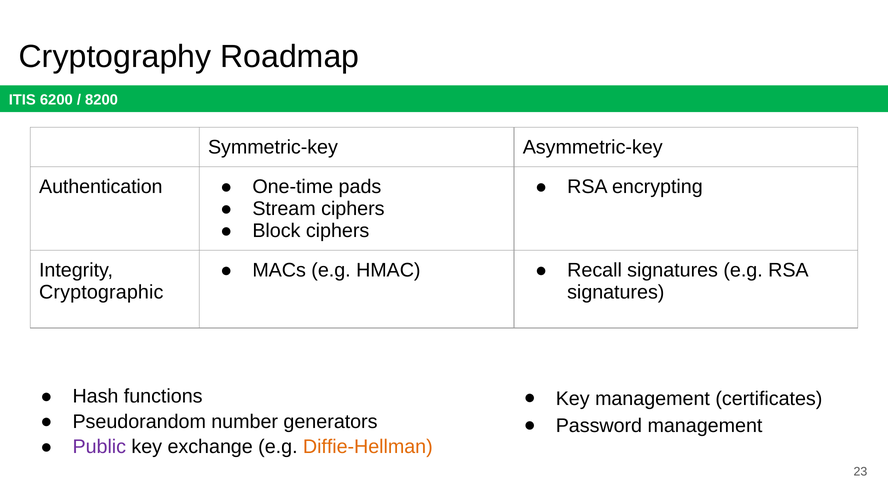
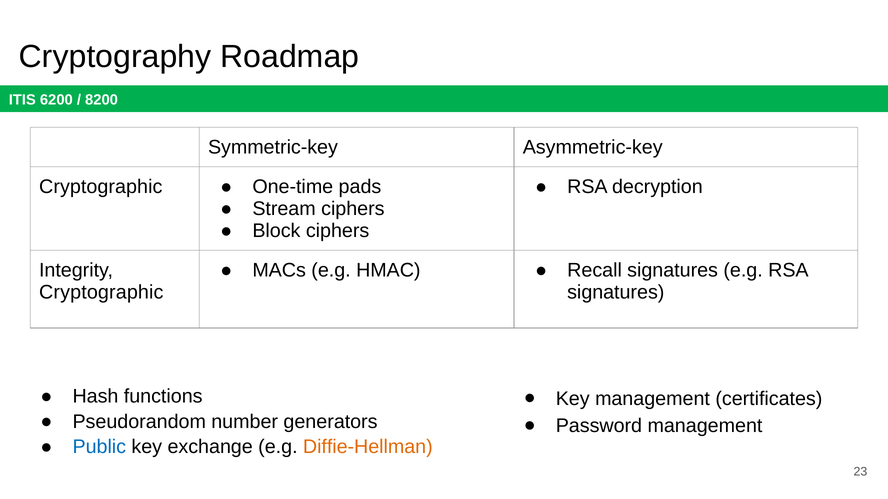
Authentication at (101, 187): Authentication -> Cryptographic
encrypting: encrypting -> decryption
Public colour: purple -> blue
